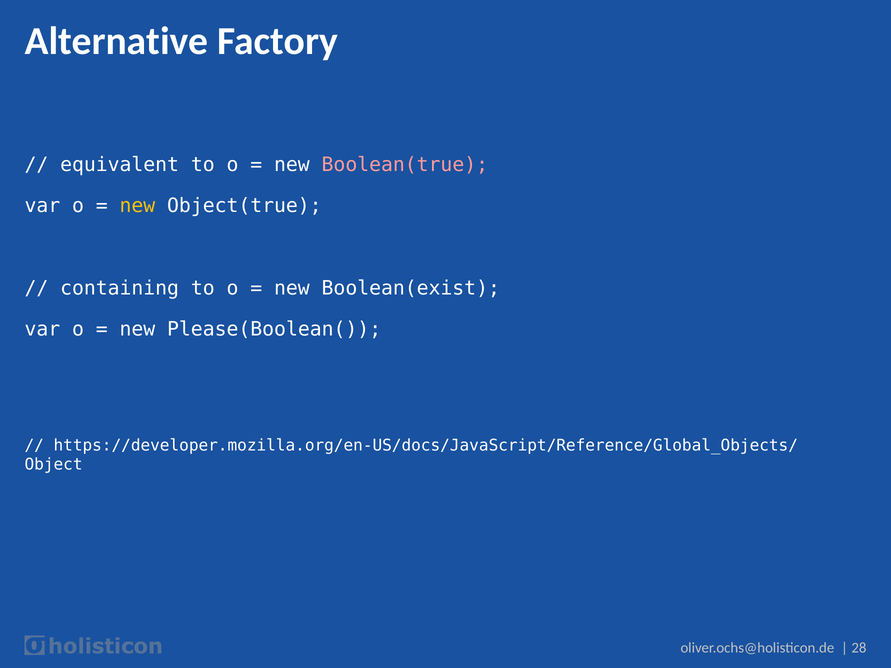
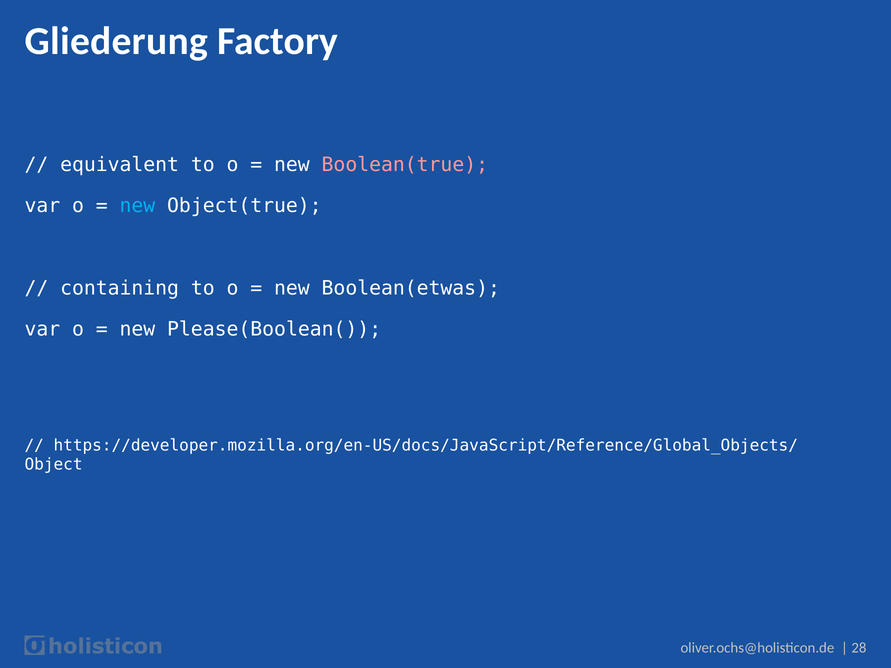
Alternative: Alternative -> Gliederung
new at (137, 206) colour: yellow -> light blue
Boolean(exist: Boolean(exist -> Boolean(etwas
